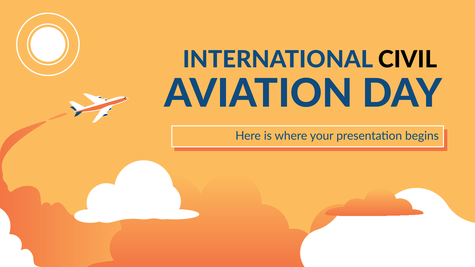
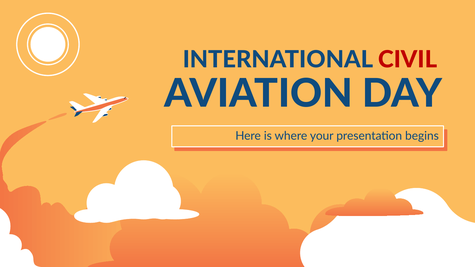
CIVIL colour: black -> red
